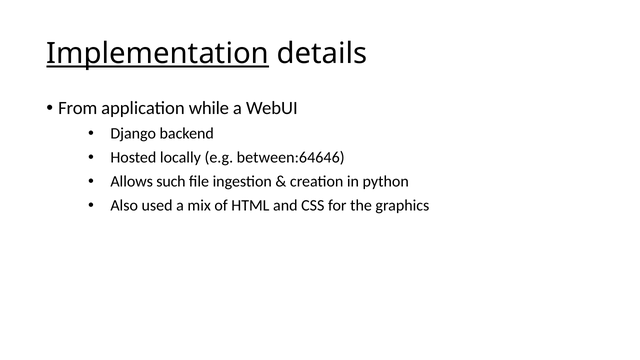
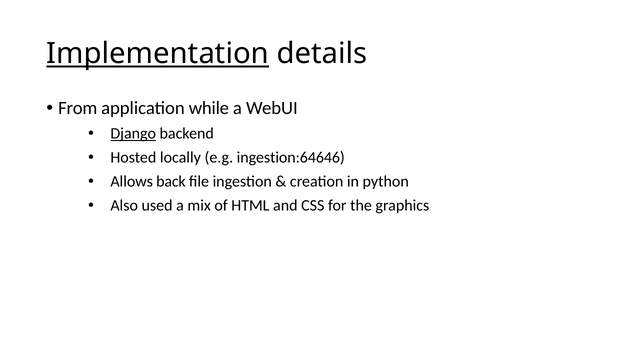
Django underline: none -> present
between:64646: between:64646 -> ingestion:64646
such: such -> back
